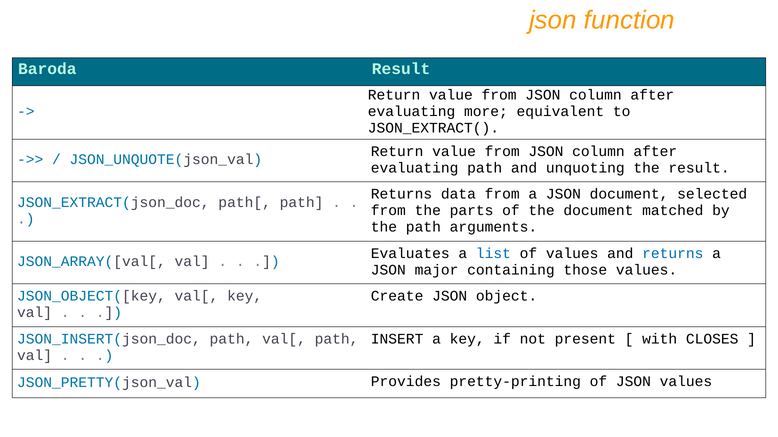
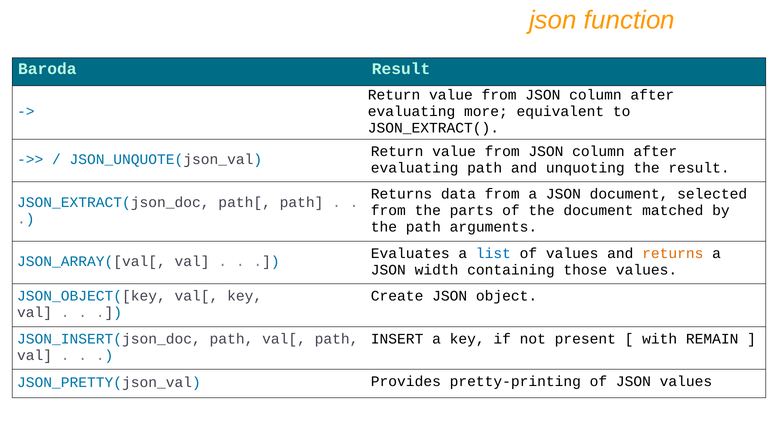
returns at (673, 254) colour: blue -> orange
major: major -> width
CLOSES: CLOSES -> REMAIN
